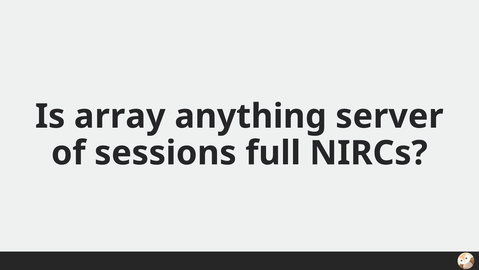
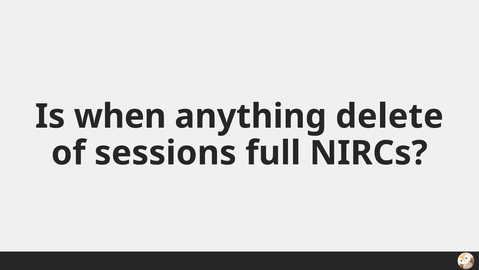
array: array -> when
server: server -> delete
